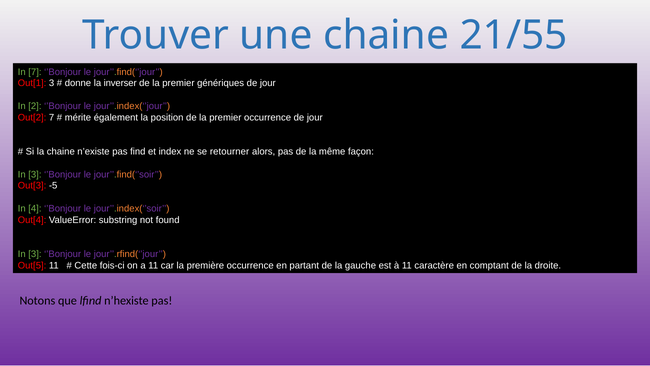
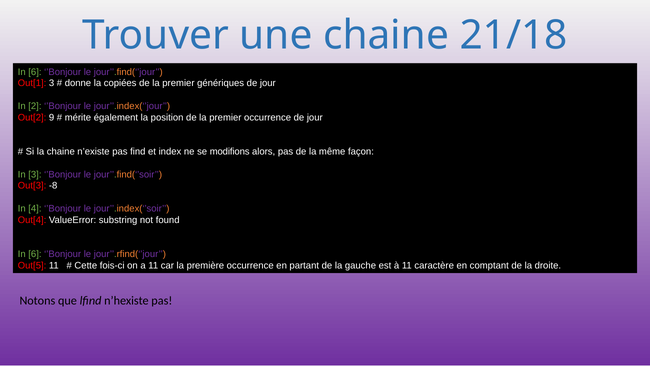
21/55: 21/55 -> 21/18
7 at (35, 72): 7 -> 6
inverser: inverser -> copiées
Out[2 7: 7 -> 9
retourner: retourner -> modifions
-5: -5 -> -8
3 at (35, 254): 3 -> 6
